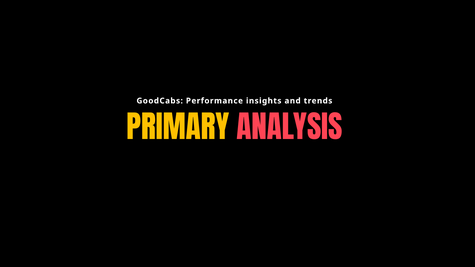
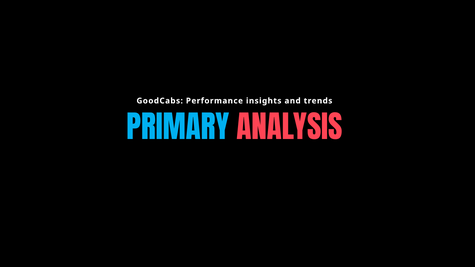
PRIMARY colour: yellow -> light blue
